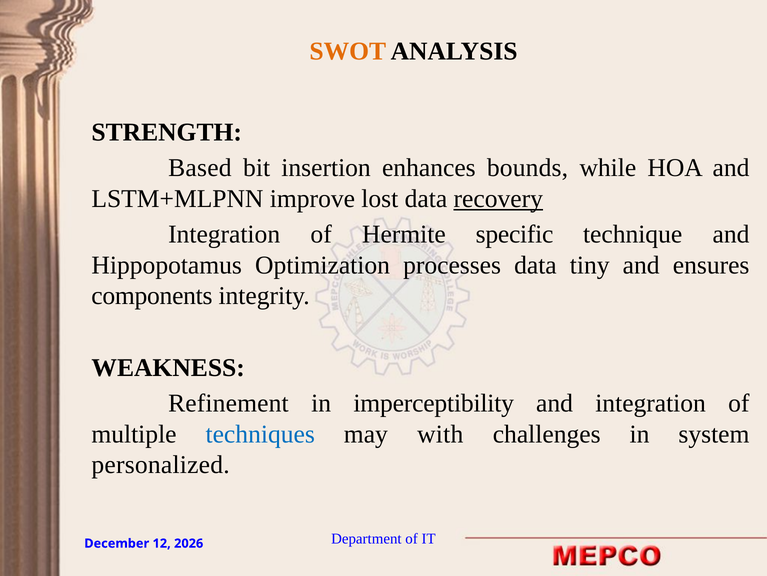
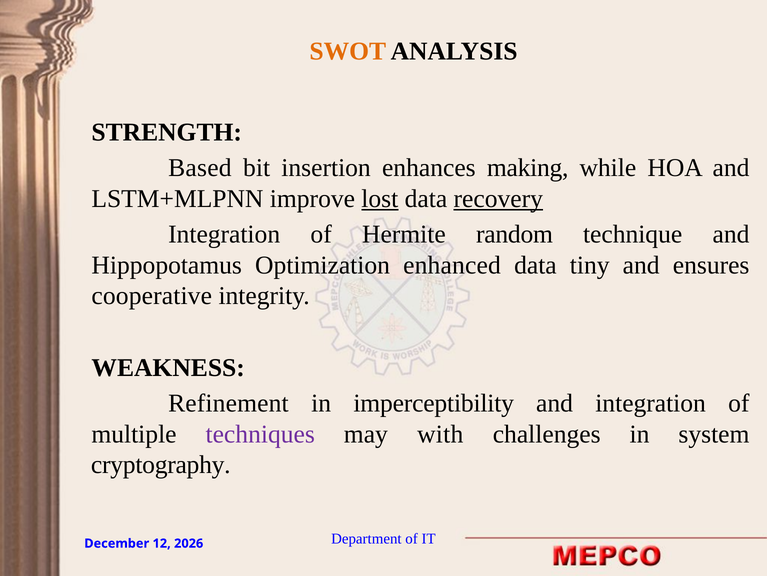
bounds: bounds -> making
lost underline: none -> present
specific: specific -> random
processes: processes -> enhanced
components: components -> cooperative
techniques colour: blue -> purple
personalized: personalized -> cryptography
